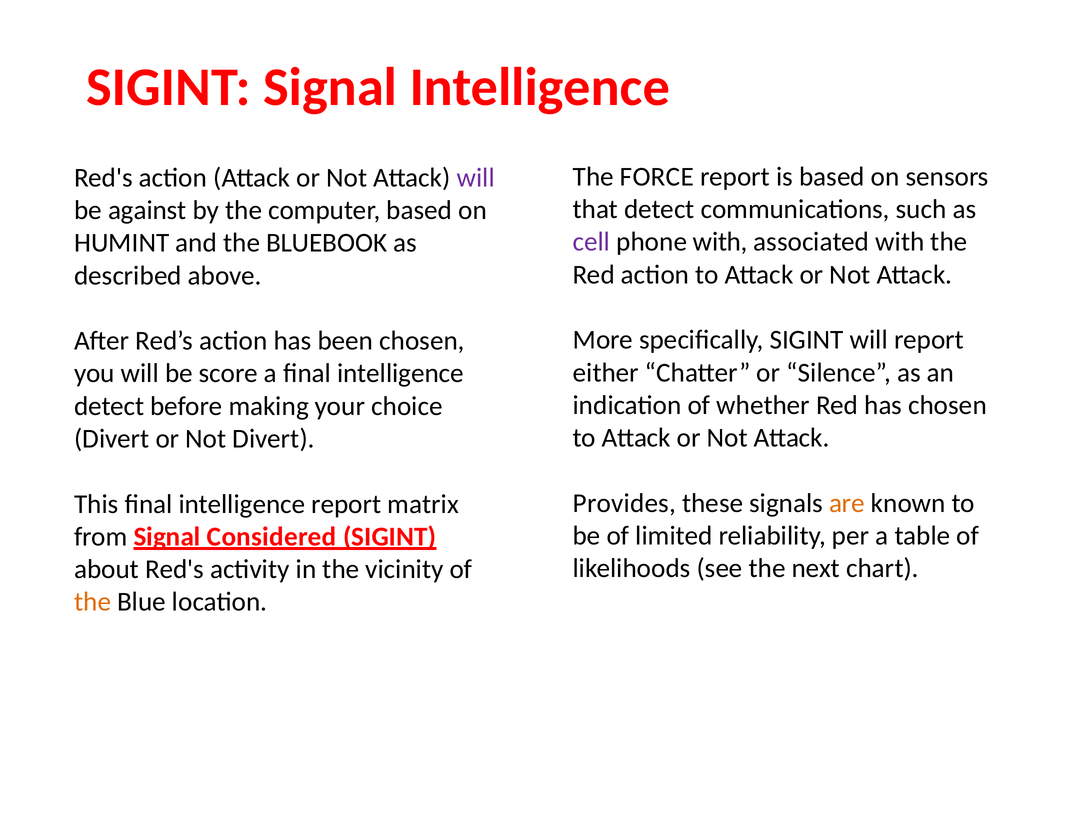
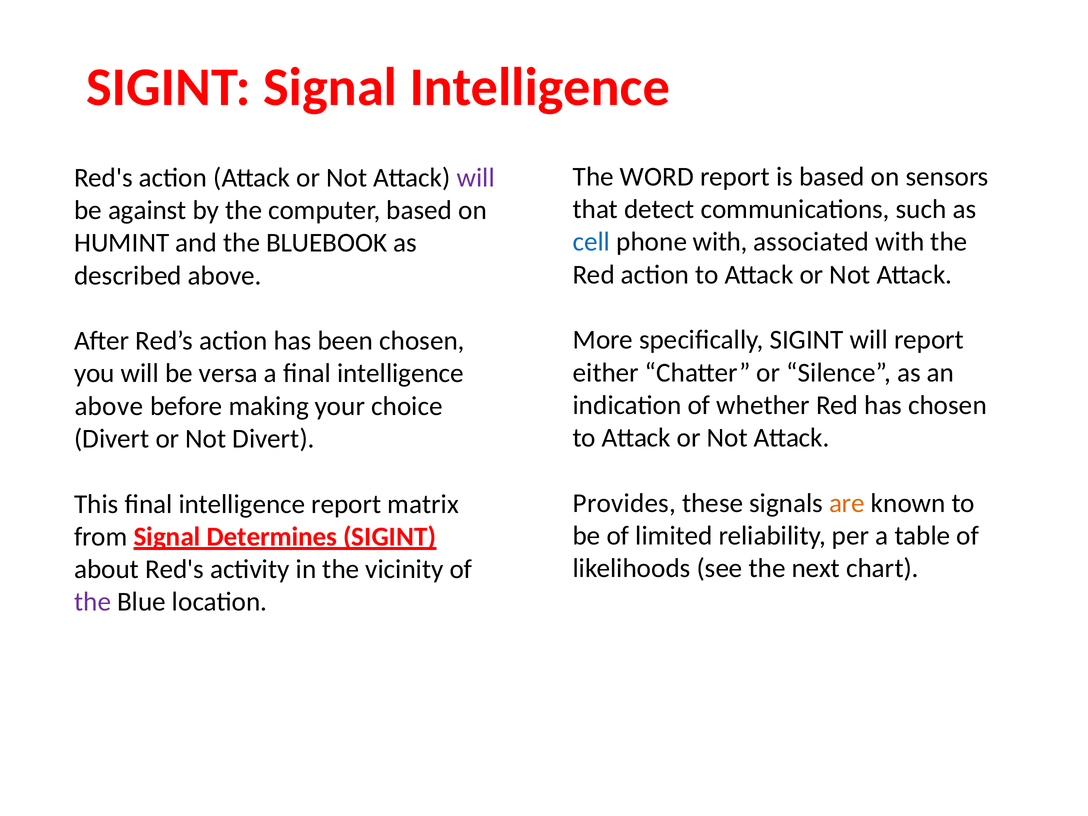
FORCE: FORCE -> WORD
cell colour: purple -> blue
score: score -> versa
detect at (109, 406): detect -> above
Considered: Considered -> Determines
the at (93, 602) colour: orange -> purple
